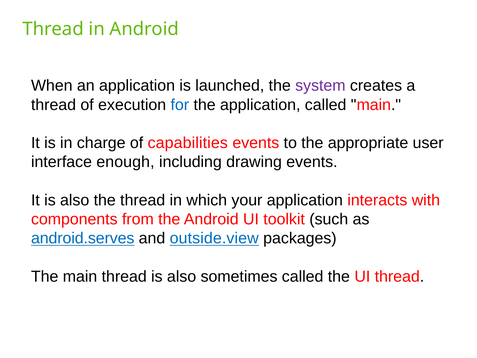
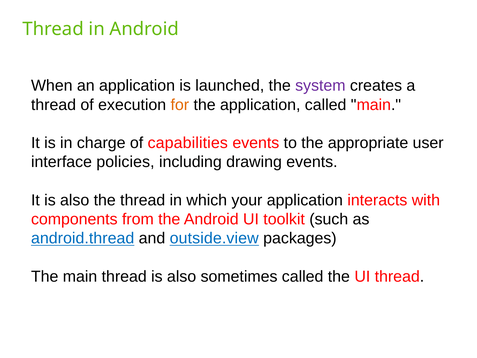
for colour: blue -> orange
enough: enough -> policies
android.serves: android.serves -> android.thread
